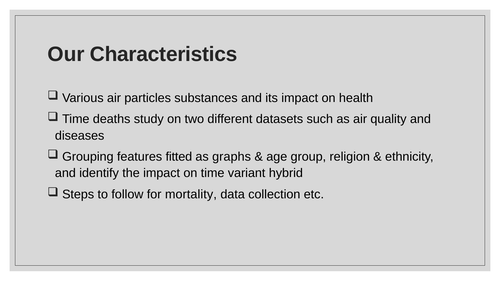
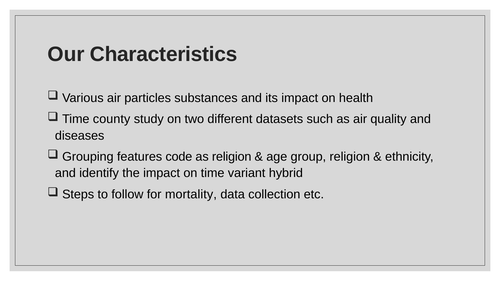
deaths: deaths -> county
fitted: fitted -> code
as graphs: graphs -> religion
